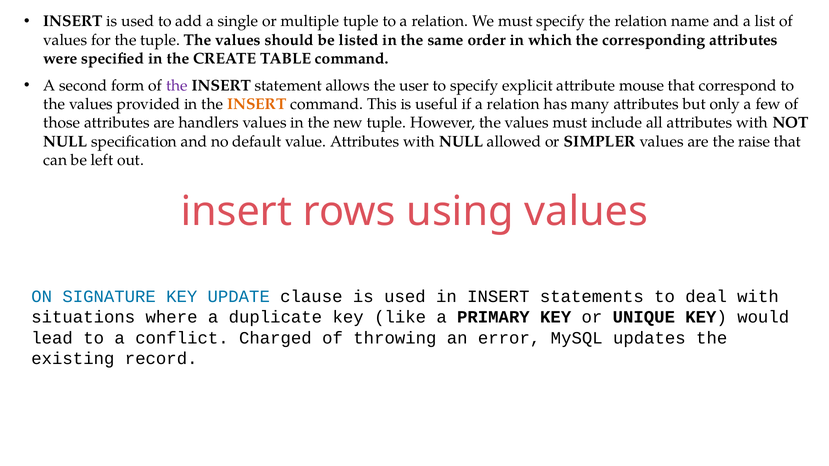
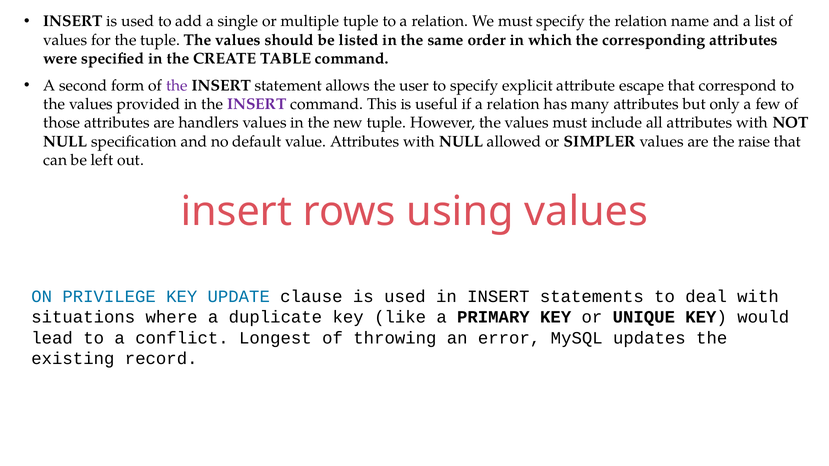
mouse: mouse -> escape
INSERT at (257, 104) colour: orange -> purple
SIGNATURE: SIGNATURE -> PRIVILEGE
Charged: Charged -> Longest
